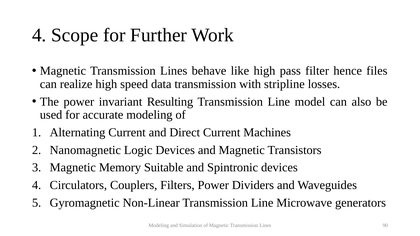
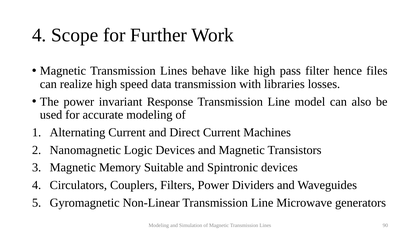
stripline: stripline -> libraries
Resulting: Resulting -> Response
